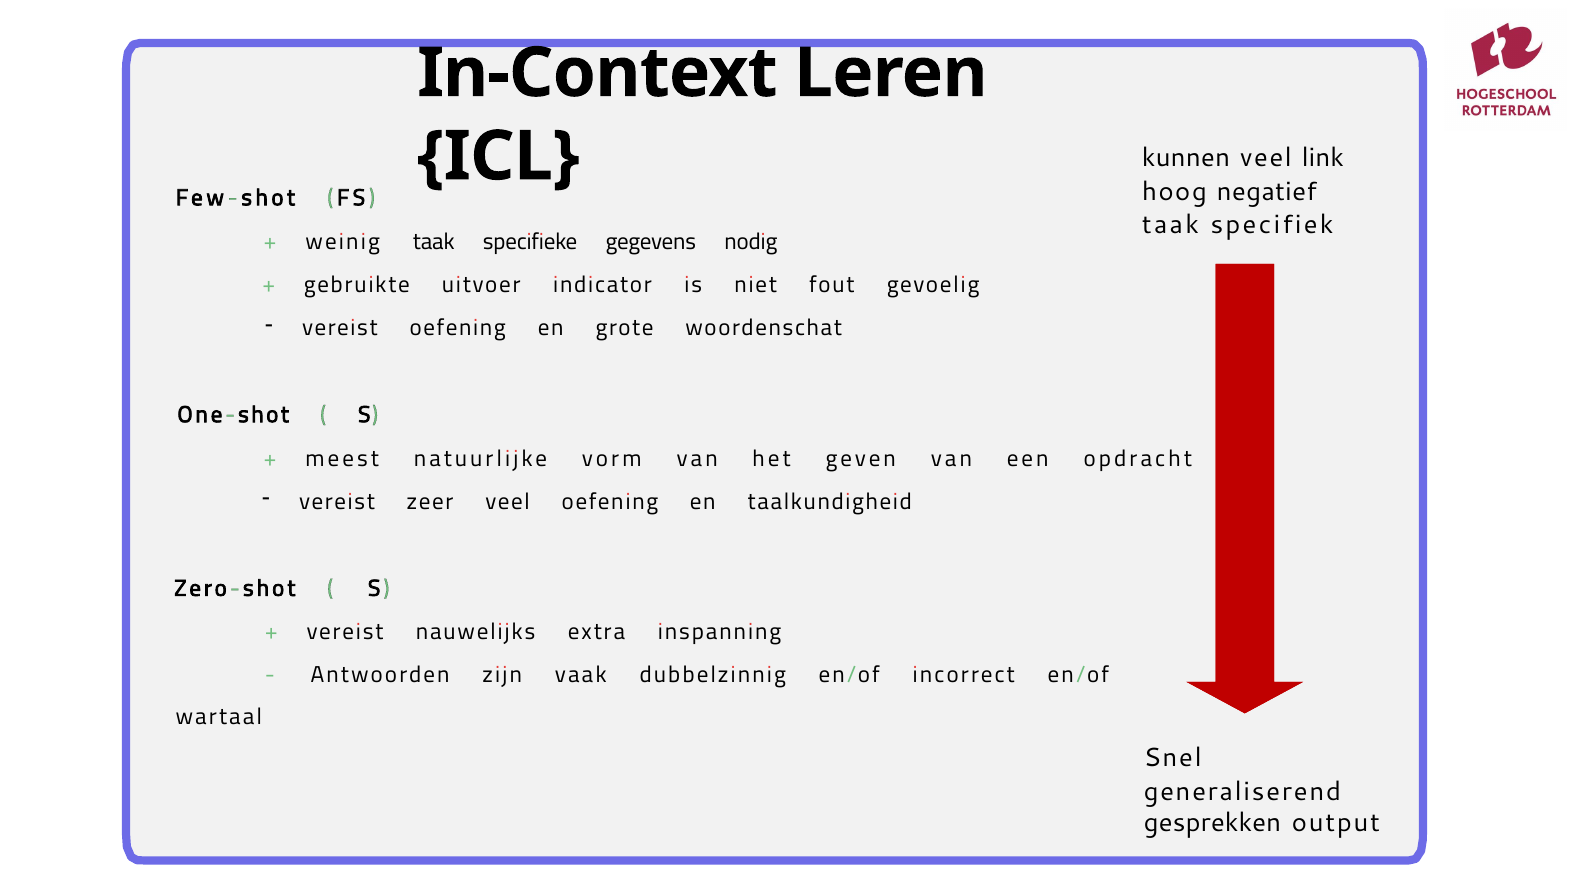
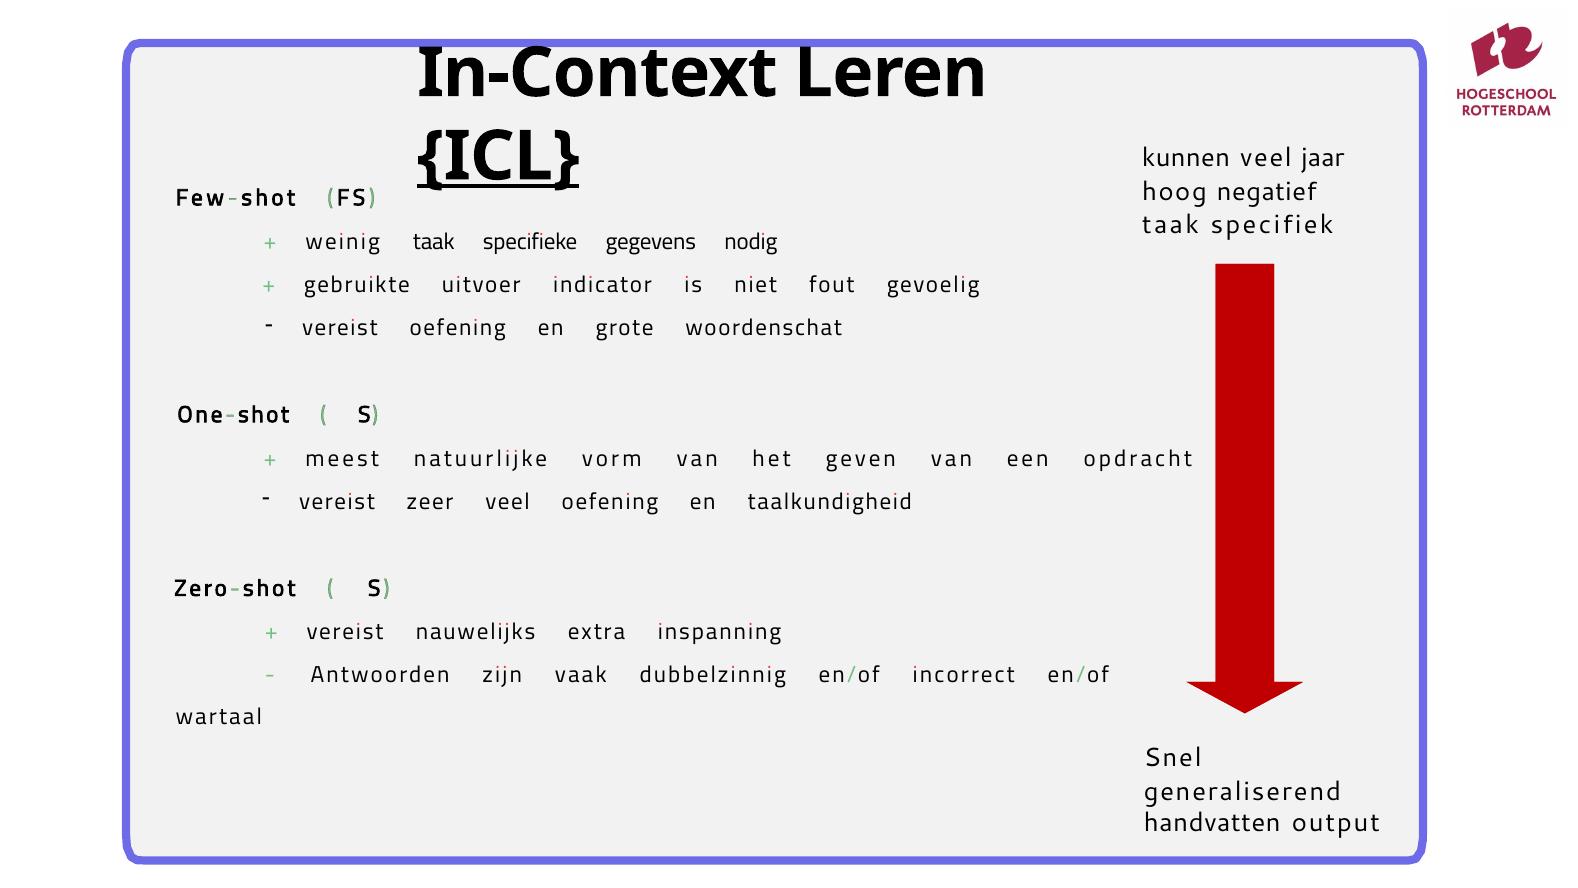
ICL underline: none -> present
link: link -> jaar
gesprekken: gesprekken -> handvatten
